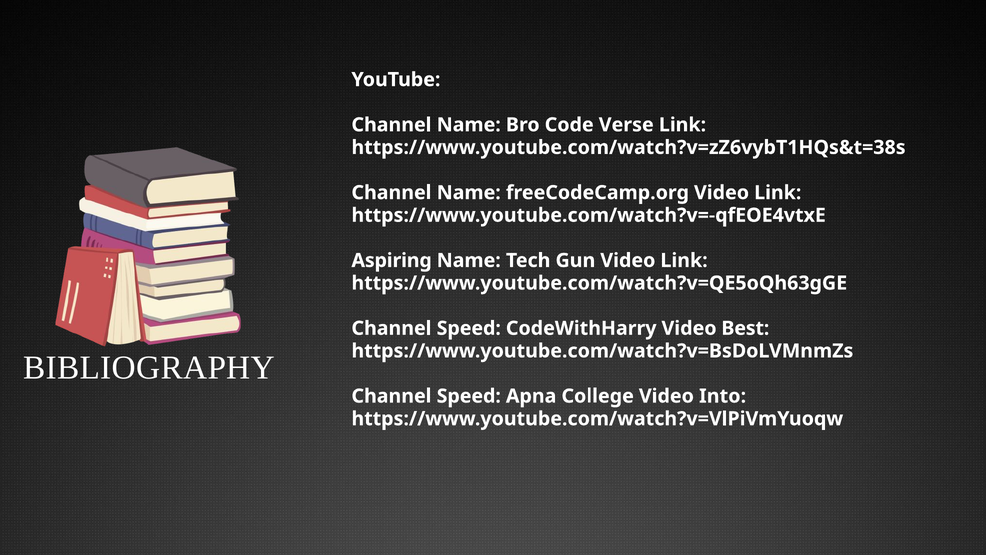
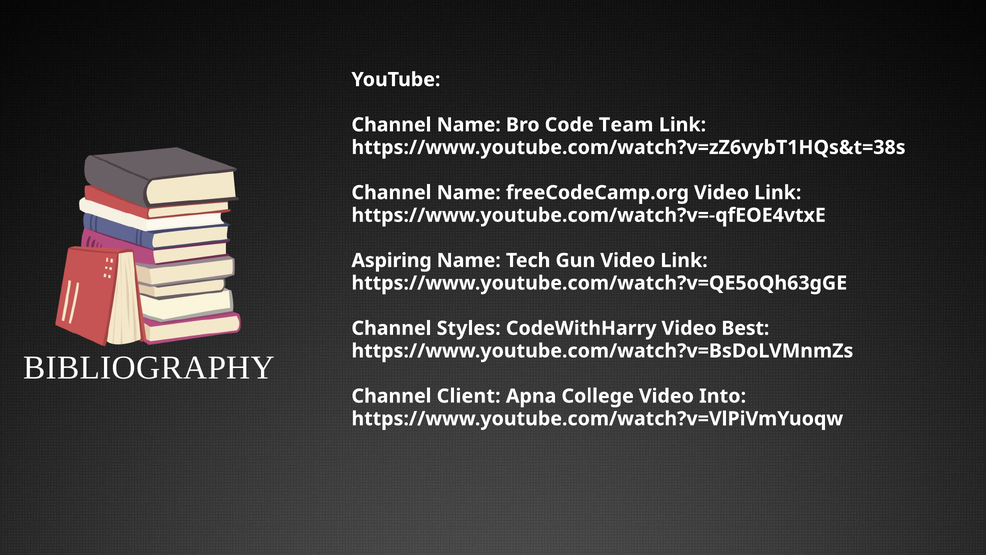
Verse: Verse -> Team
Speed at (469, 328): Speed -> Styles
Speed at (469, 396): Speed -> Client
